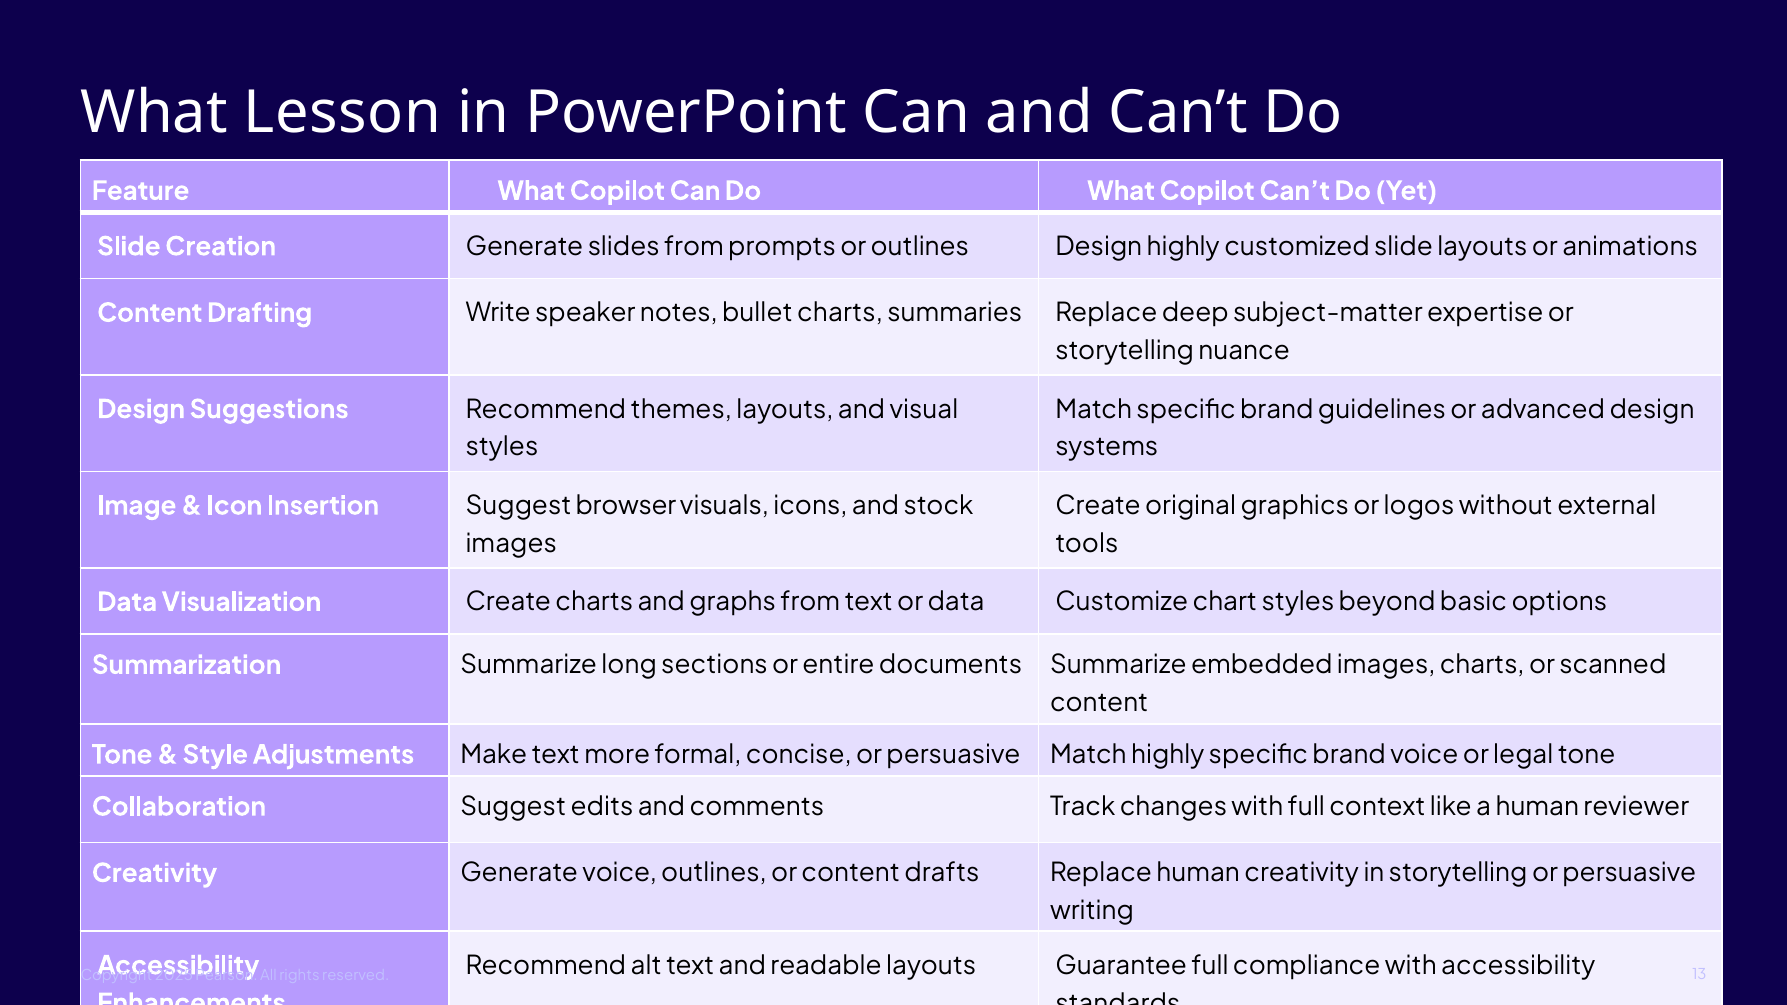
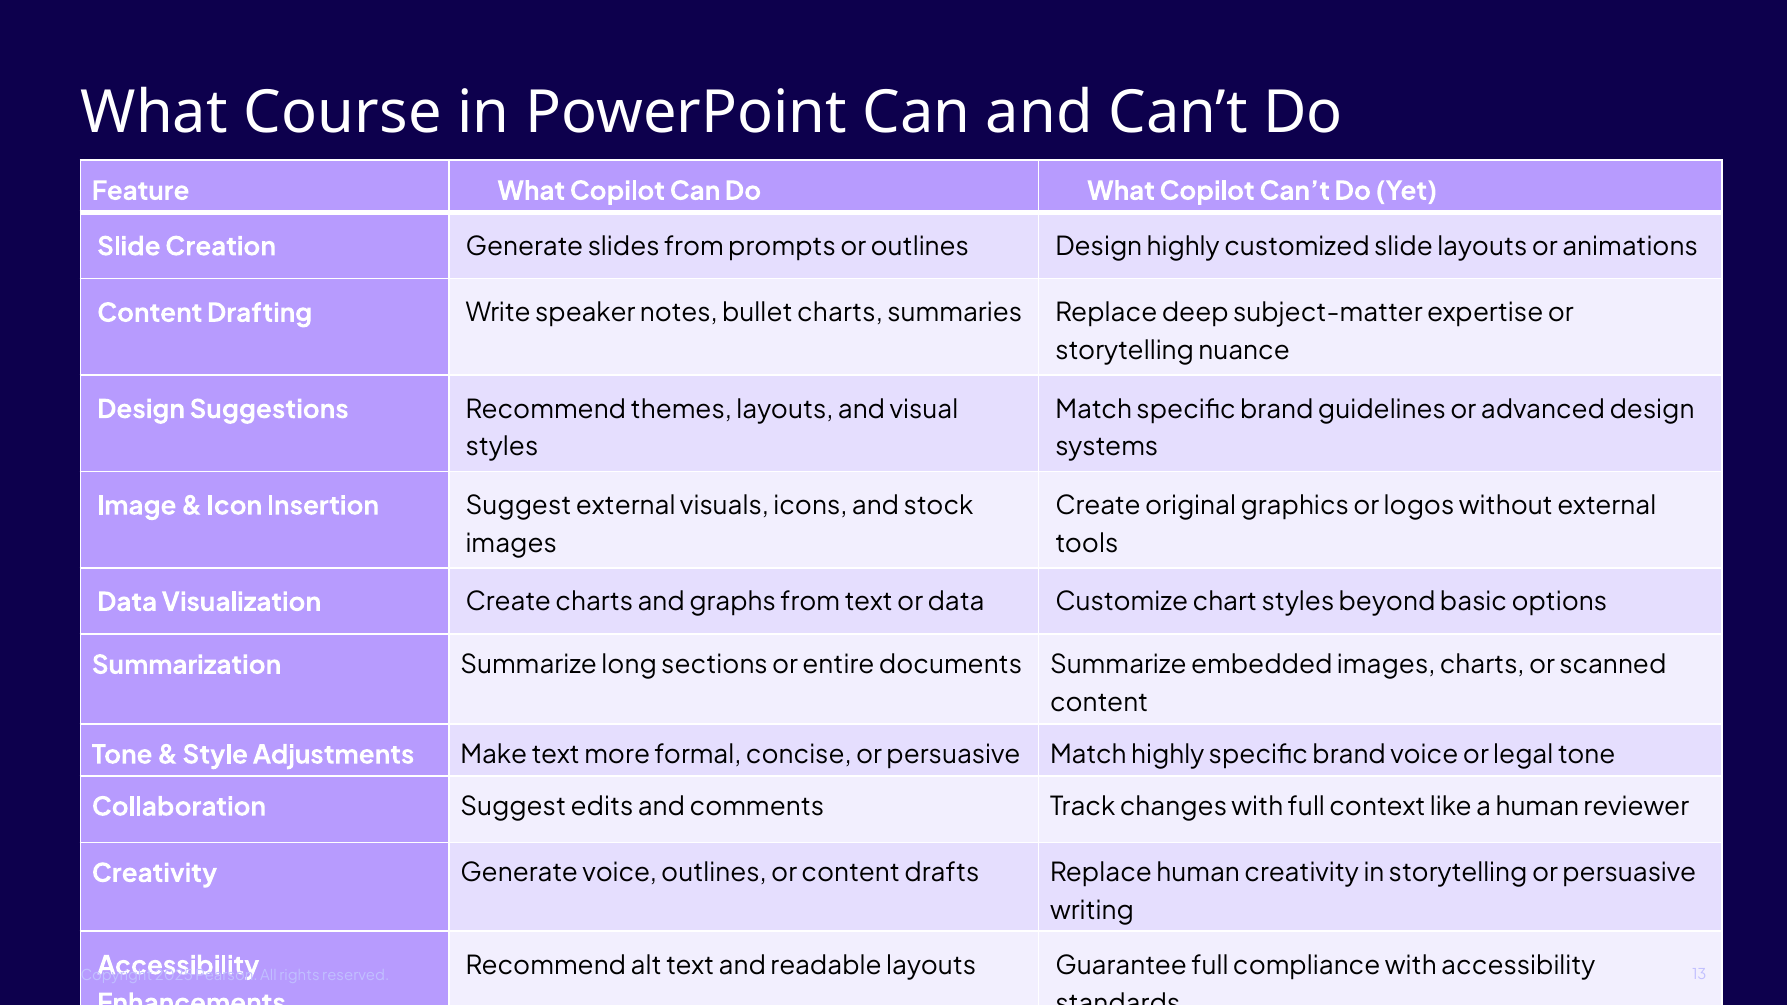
Lesson: Lesson -> Course
Suggest browser: browser -> external
